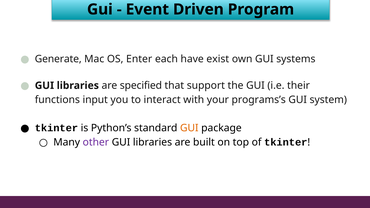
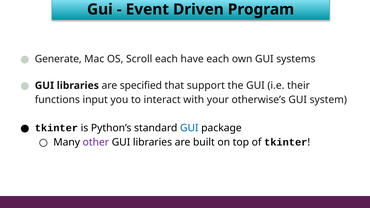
Enter: Enter -> Scroll
have exist: exist -> each
programs’s: programs’s -> otherwise’s
GUI at (189, 128) colour: orange -> blue
